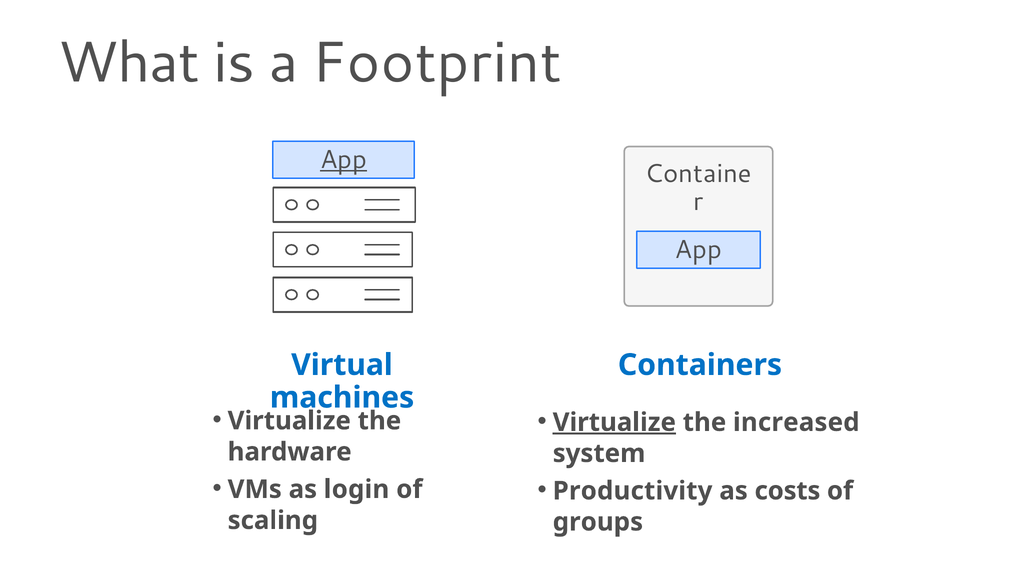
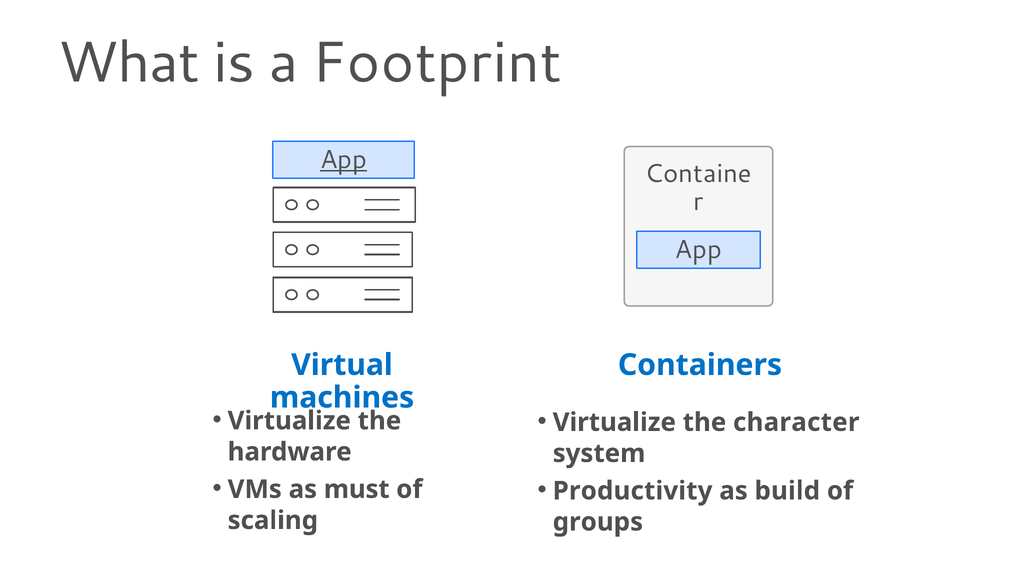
Virtualize at (614, 422) underline: present -> none
increased: increased -> character
login: login -> must
costs: costs -> build
